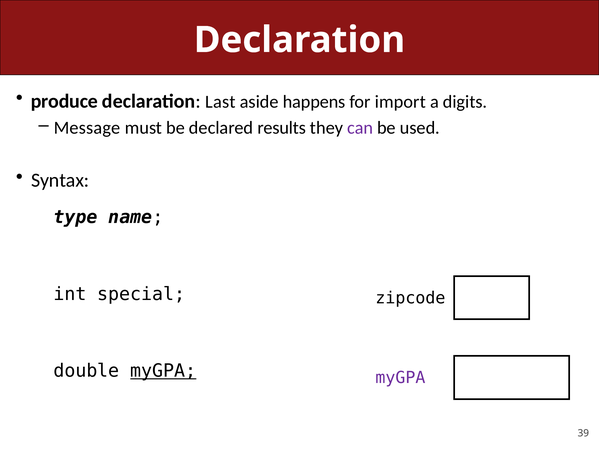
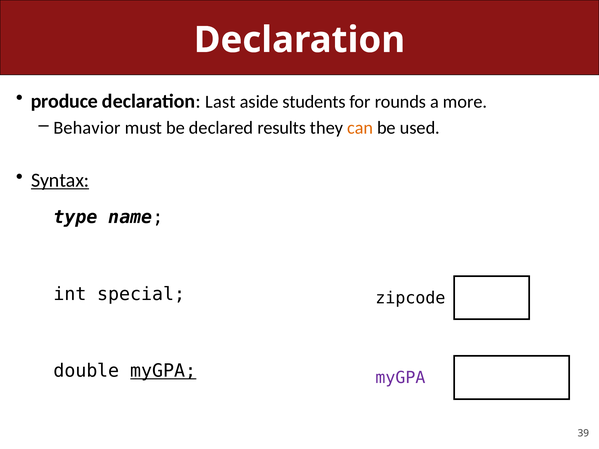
happens: happens -> students
import: import -> rounds
digits: digits -> more
Message: Message -> Behavior
can colour: purple -> orange
Syntax underline: none -> present
